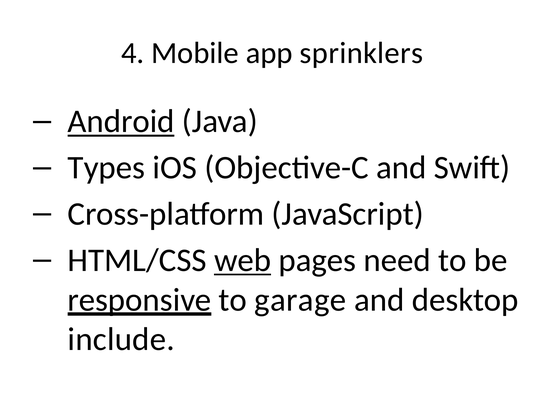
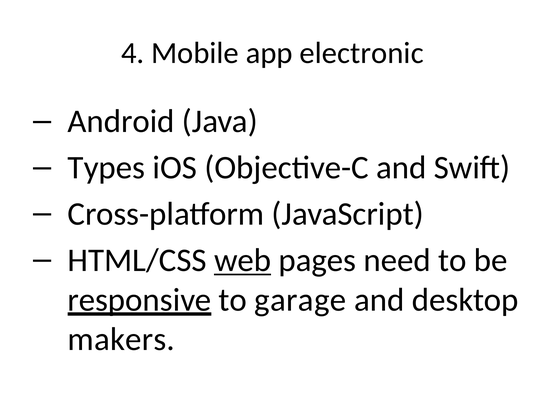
sprinklers: sprinklers -> electronic
Android underline: present -> none
include: include -> makers
